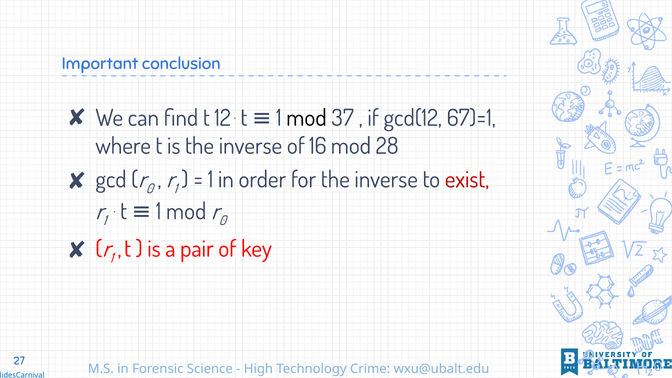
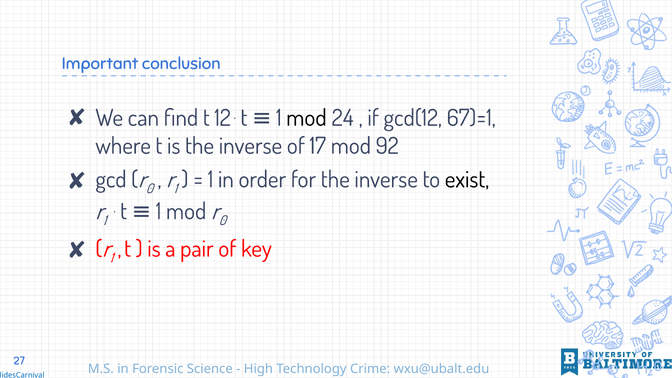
37: 37 -> 24
16: 16 -> 17
28: 28 -> 92
exist colour: red -> black
